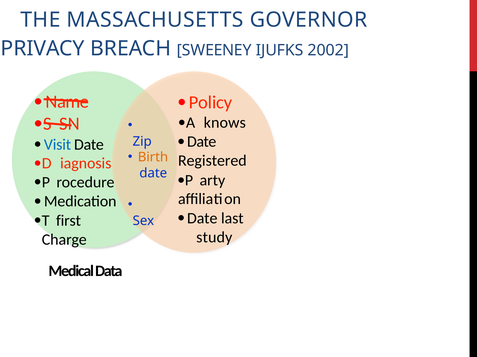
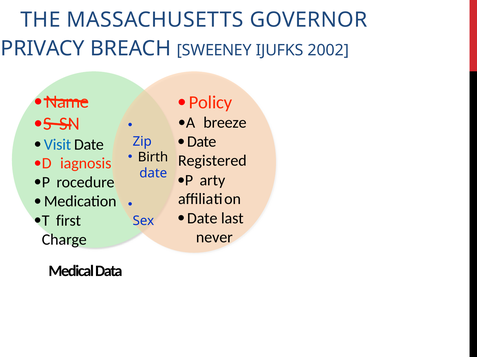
knows: knows -> breeze
Birth colour: orange -> black
study: study -> never
